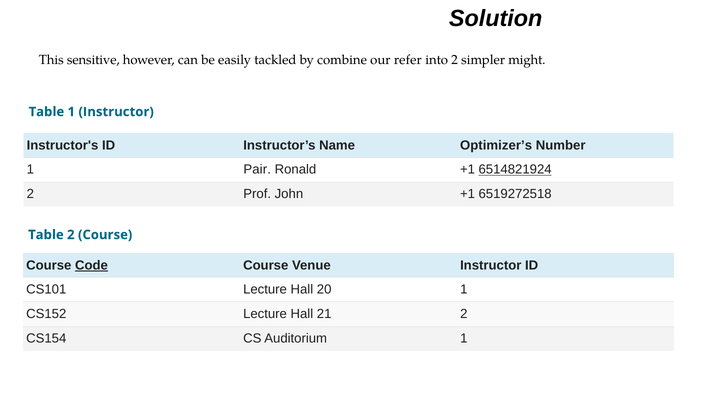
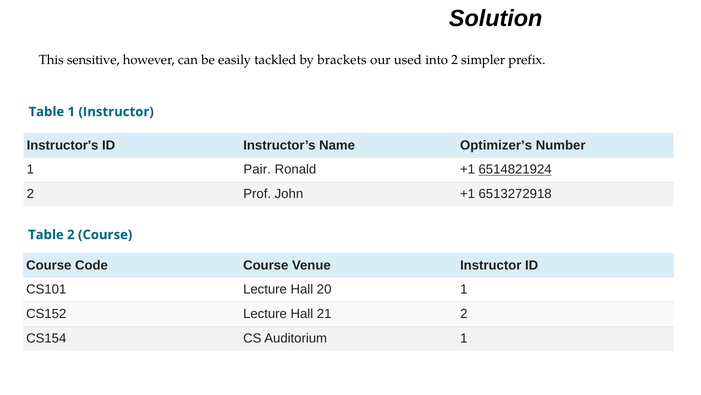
combine: combine -> brackets
refer: refer -> used
might: might -> prefix
6519272518: 6519272518 -> 6513272918
Code underline: present -> none
